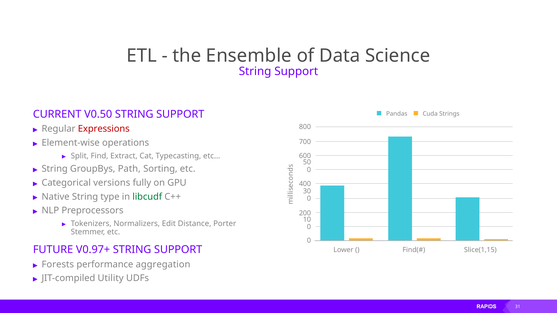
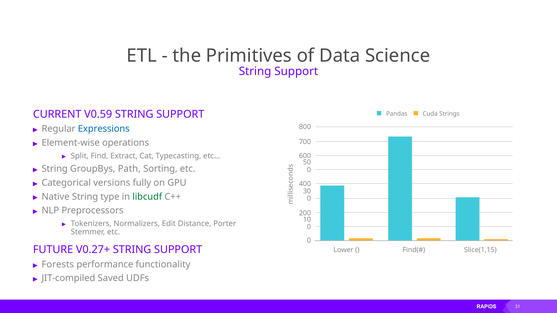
Ensemble: Ensemble -> Primitives
V0.50: V0.50 -> V0.59
Expressions colour: red -> blue
V0.97+: V0.97+ -> V0.27+
aggregation: aggregation -> functionality
Utility: Utility -> Saved
